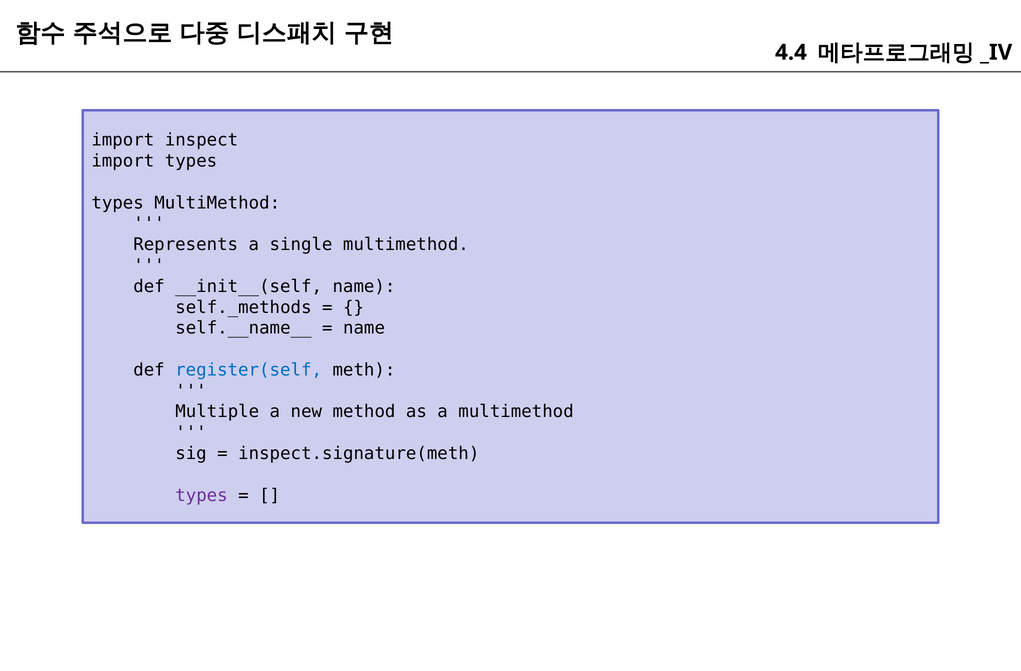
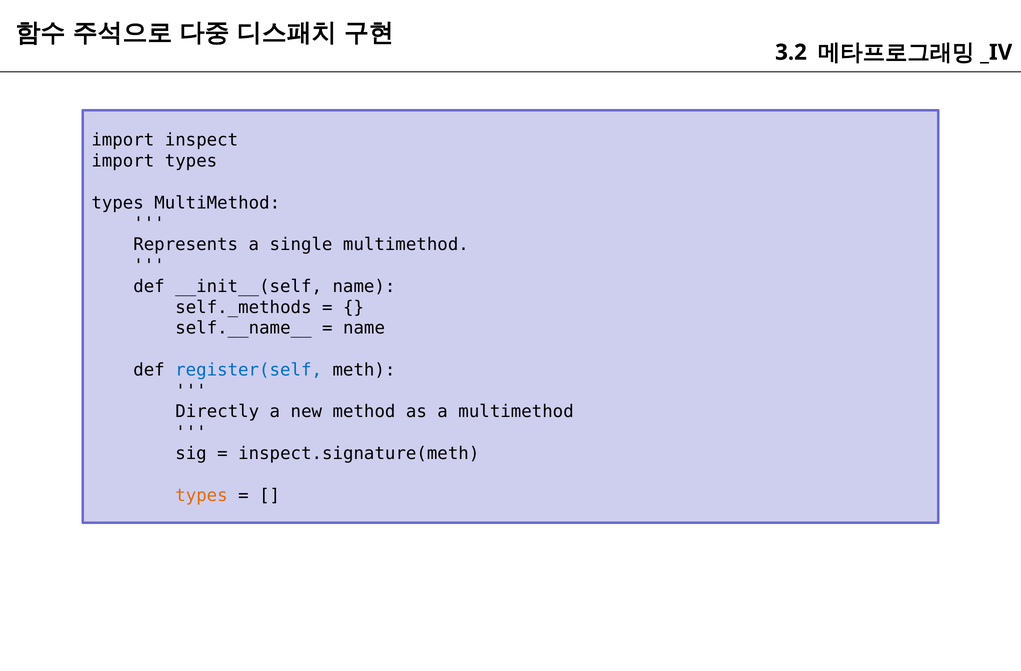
4.4: 4.4 -> 3.2
Multiple: Multiple -> Directly
types at (202, 495) colour: purple -> orange
